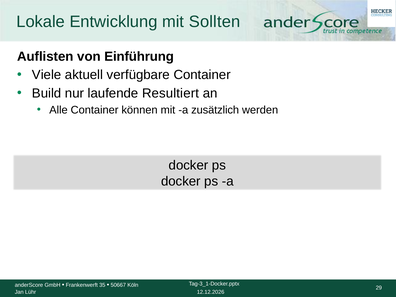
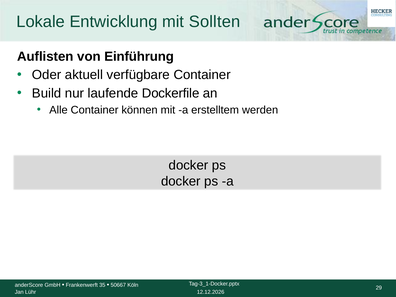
Viele: Viele -> Oder
Resultiert: Resultiert -> Dockerfile
zusätzlich: zusätzlich -> erstelltem
